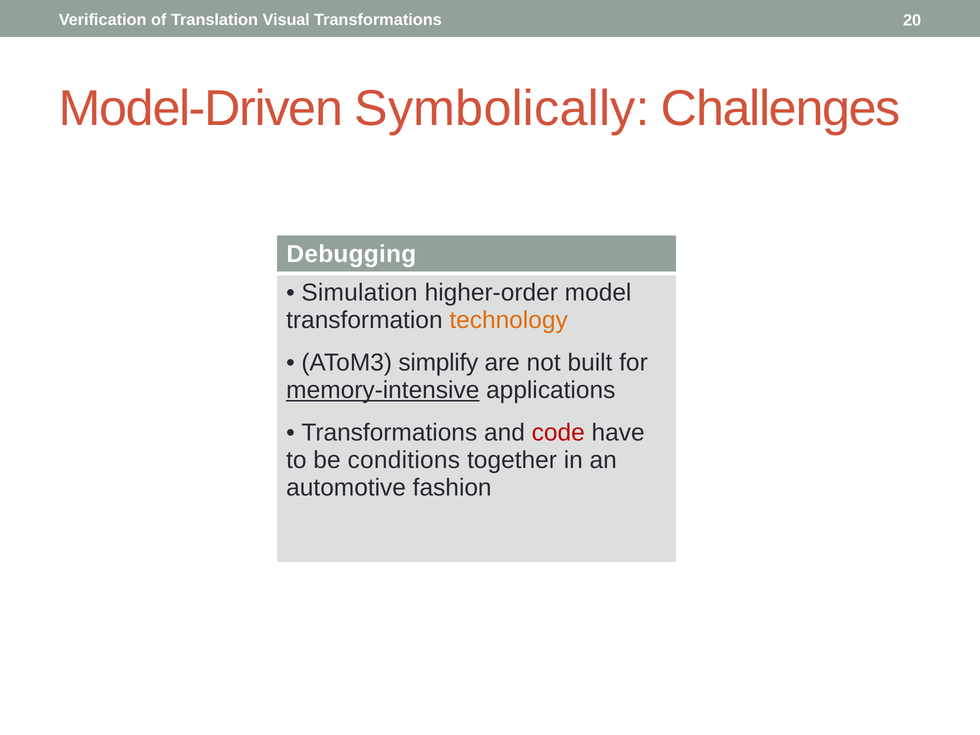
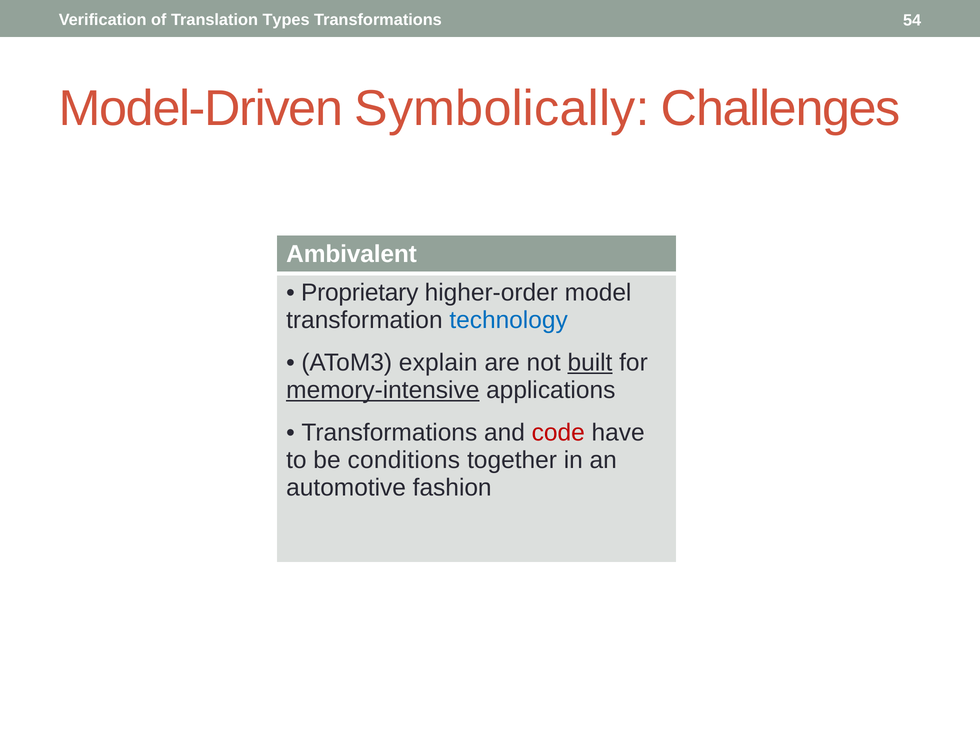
Visual: Visual -> Types
20: 20 -> 54
Debugging: Debugging -> Ambivalent
Simulation: Simulation -> Proprietary
technology colour: orange -> blue
simplify: simplify -> explain
built underline: none -> present
